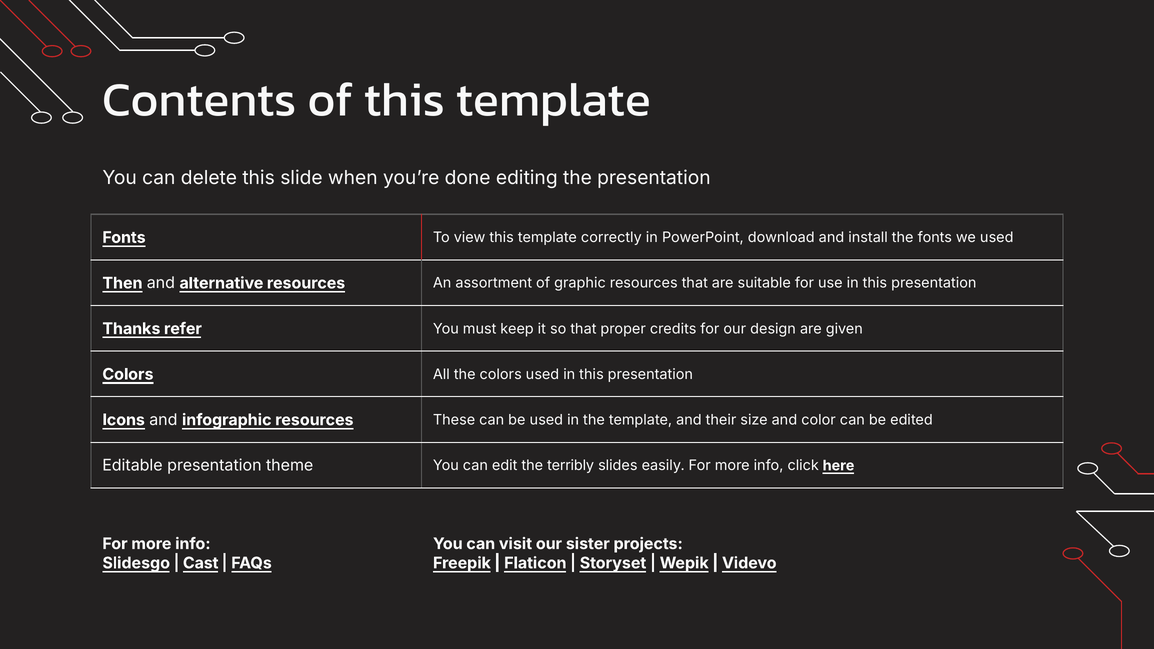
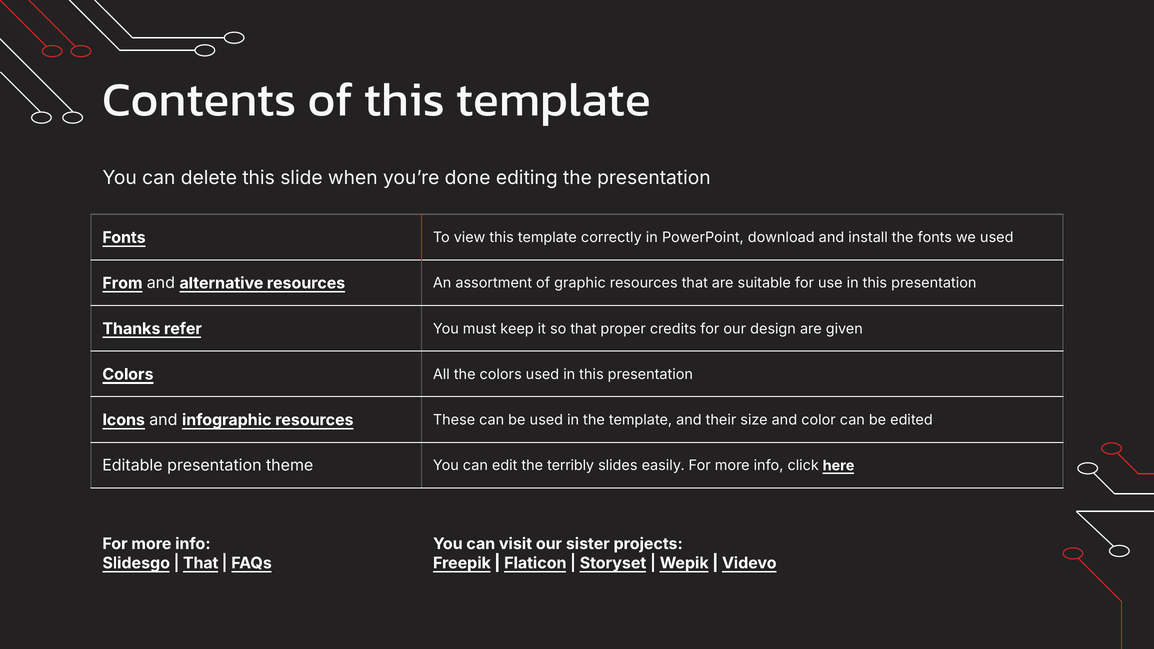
Then: Then -> From
Cast at (201, 563): Cast -> That
